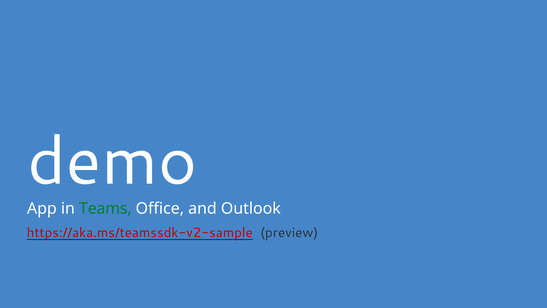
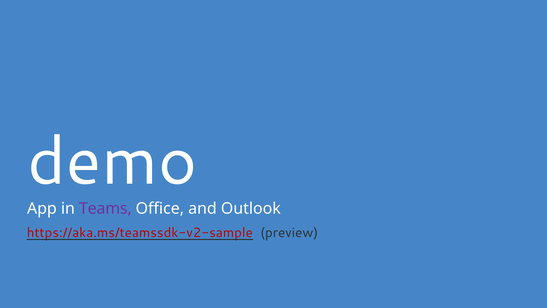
Teams colour: green -> purple
